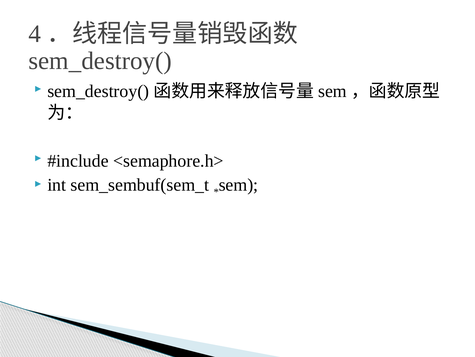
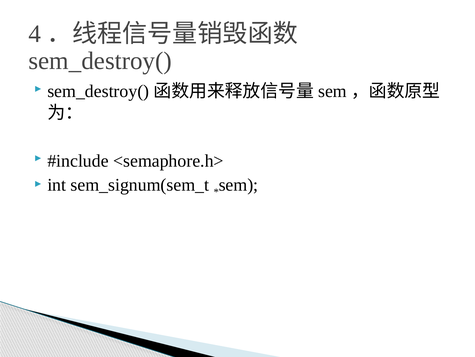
sem_sembuf(sem_t: sem_sembuf(sem_t -> sem_signum(sem_t
